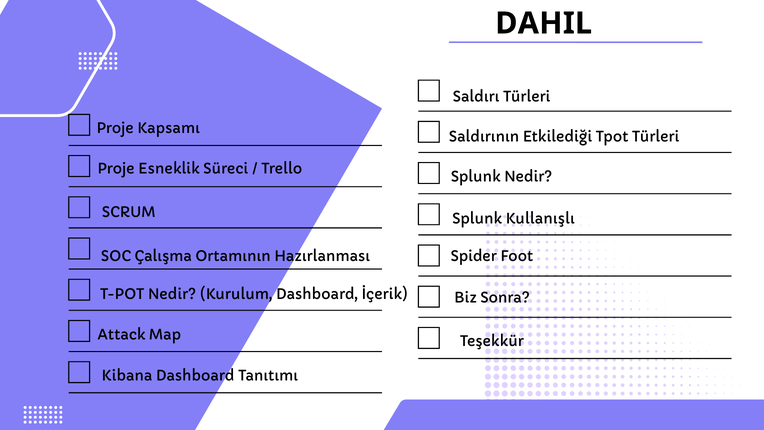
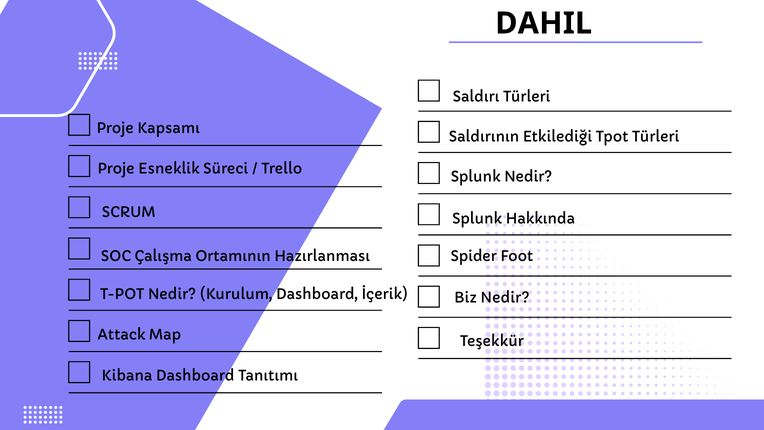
Kullanışlı: Kullanışlı -> Hakkında
Biz Sonra: Sonra -> Nedir
